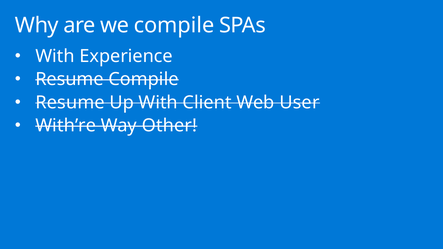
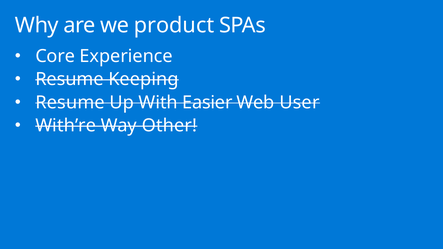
we compile: compile -> product
With at (55, 56): With -> Core
Resume Compile: Compile -> Keeping
Client: Client -> Easier
